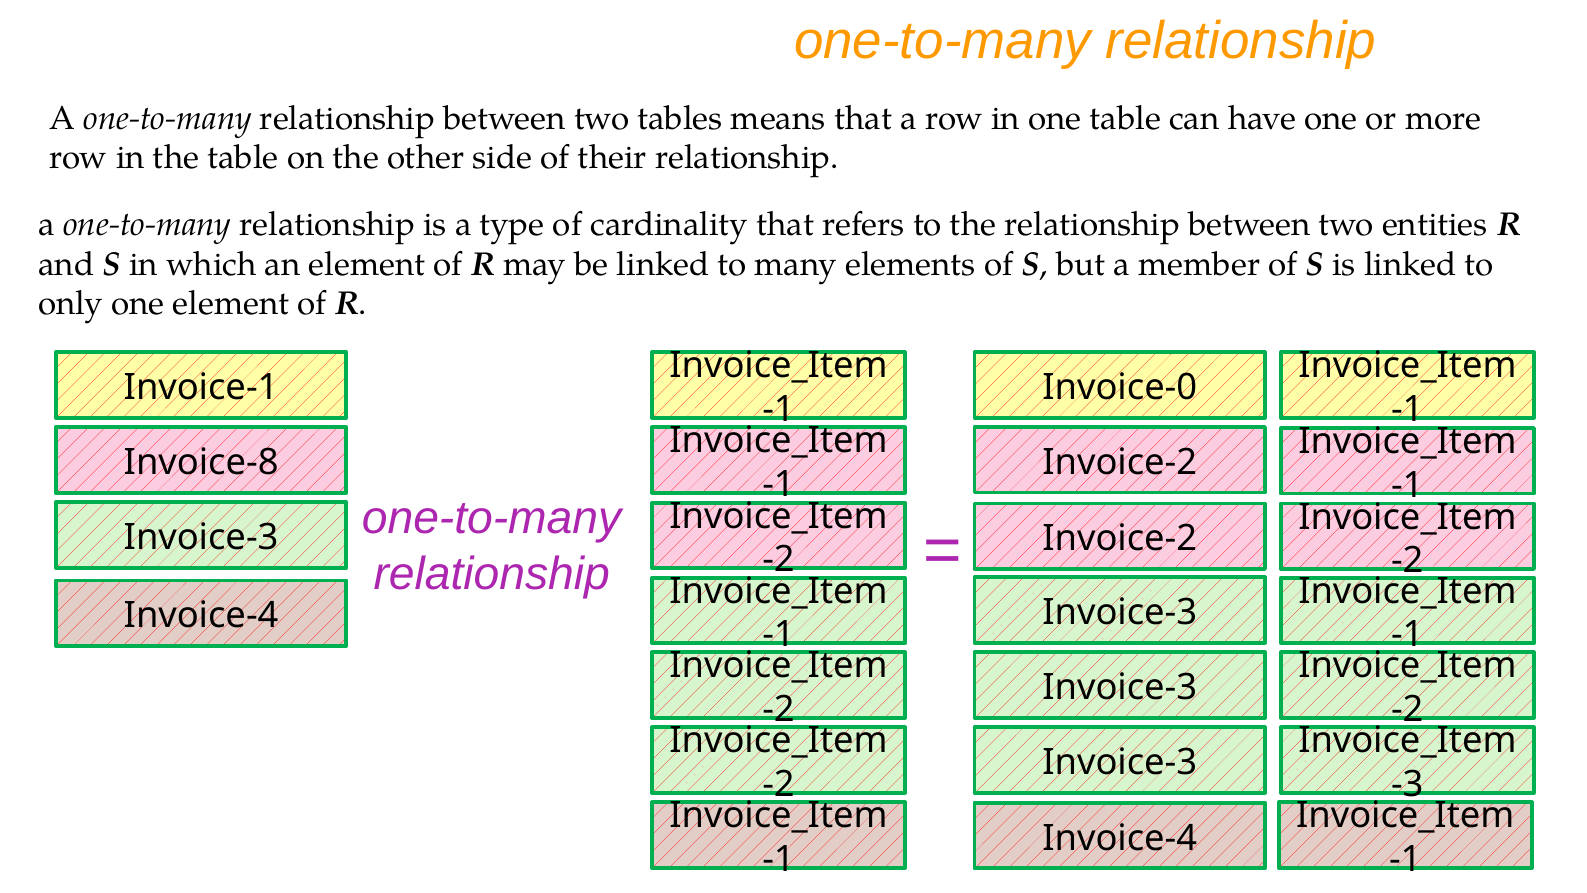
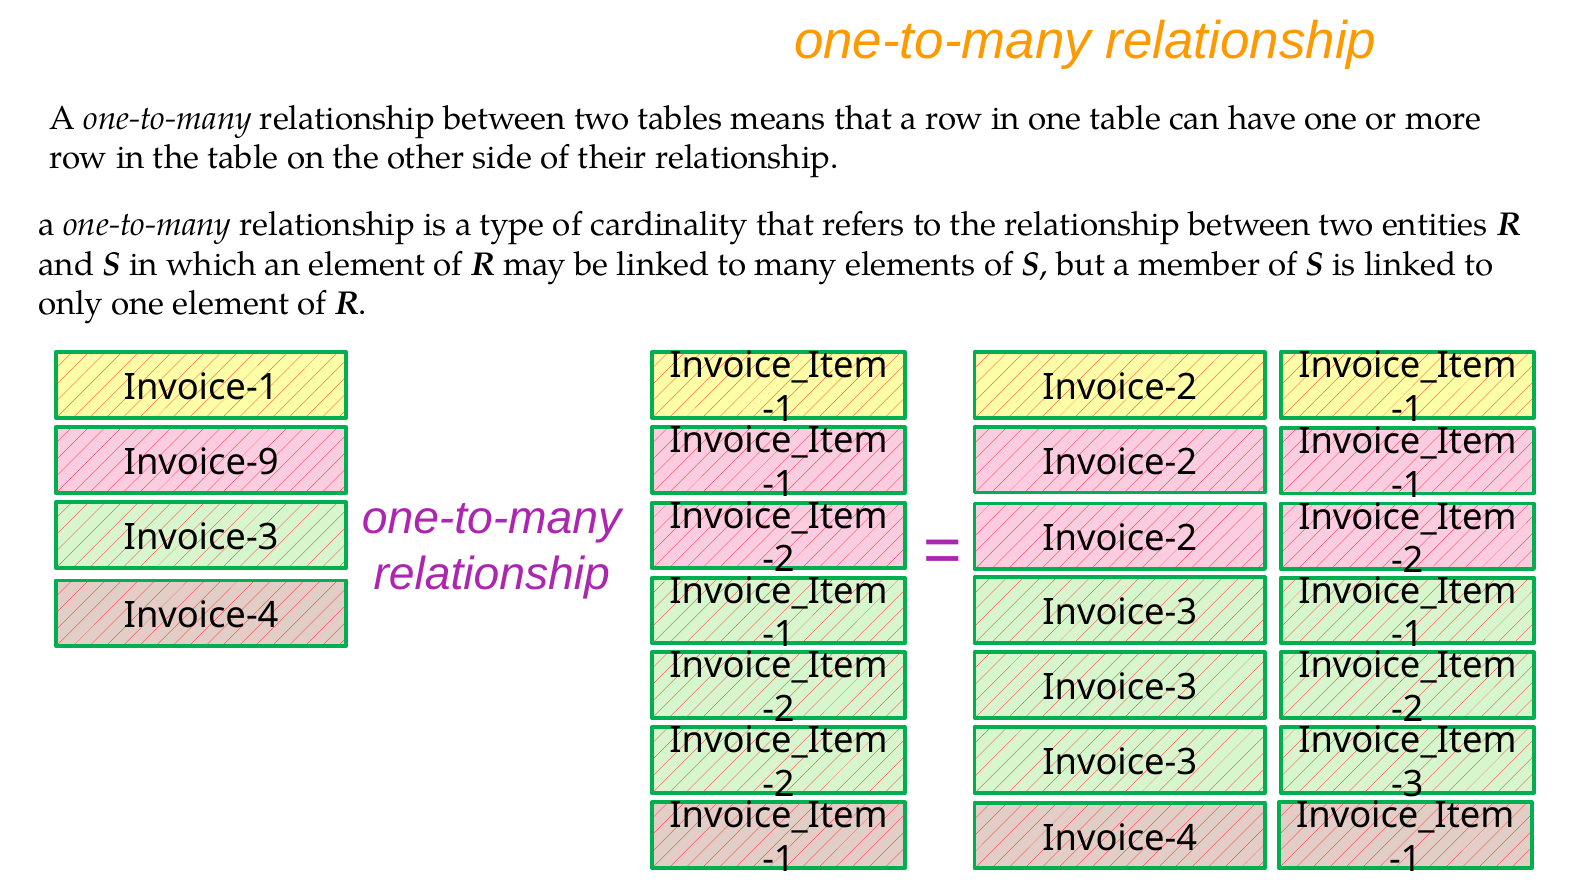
Invoice-0 at (1120, 387): Invoice-0 -> Invoice-2
Invoice-8: Invoice-8 -> Invoice-9
